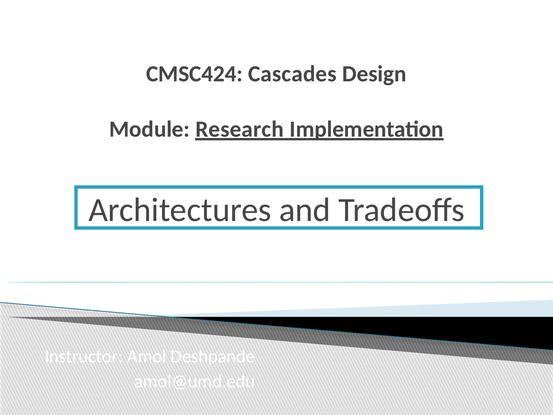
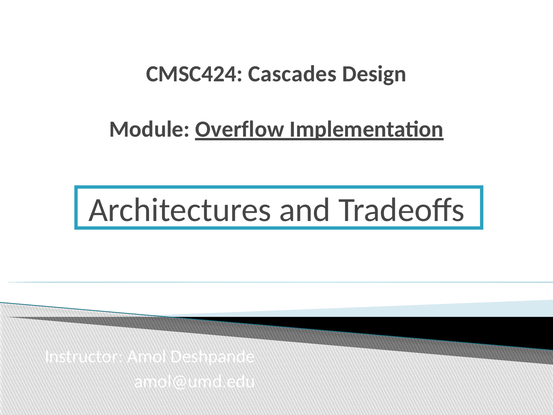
Research: Research -> Overflow
